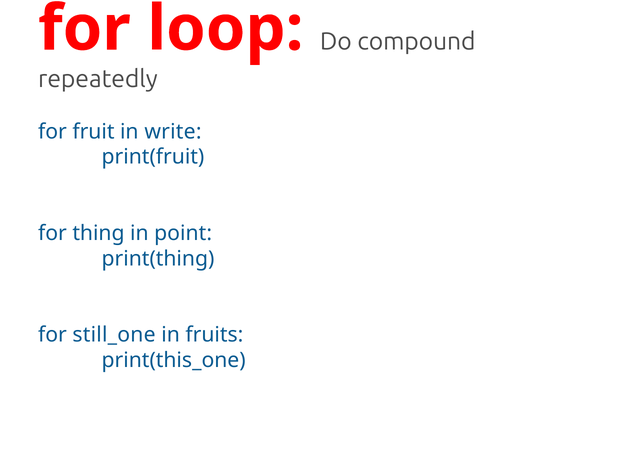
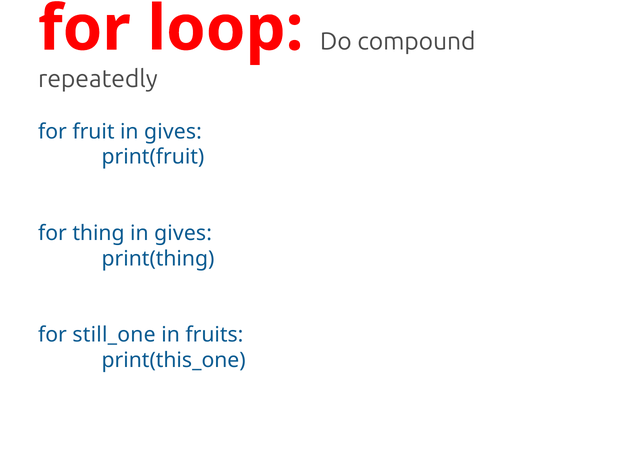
fruit in write: write -> gives
thing in point: point -> gives
